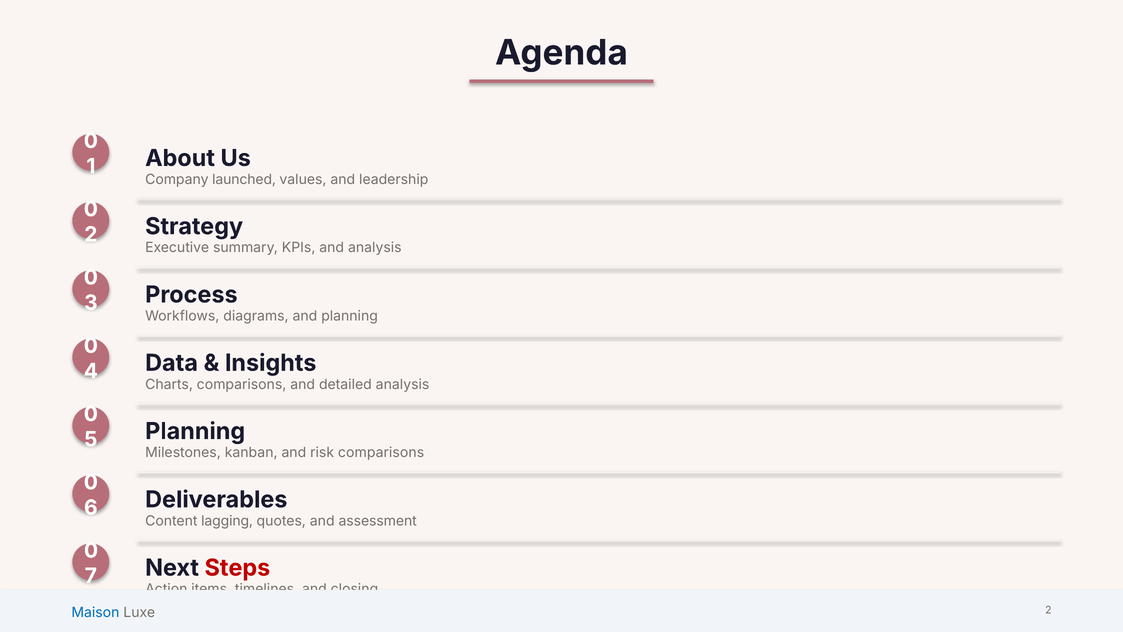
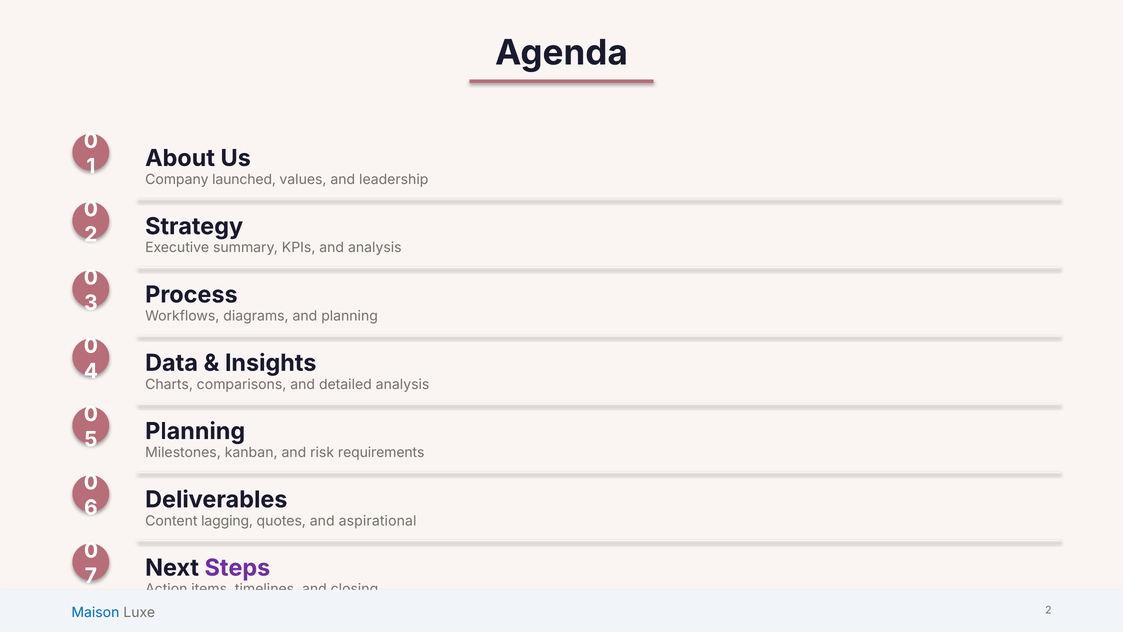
risk comparisons: comparisons -> requirements
assessment: assessment -> aspirational
Steps colour: red -> purple
